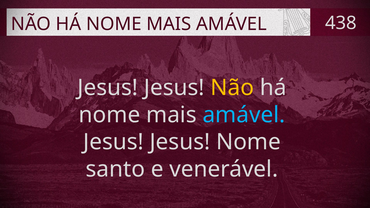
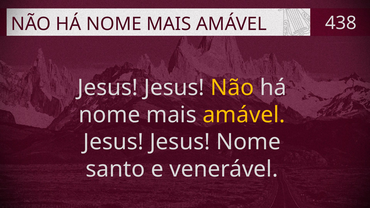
amável at (244, 115) colour: light blue -> yellow
